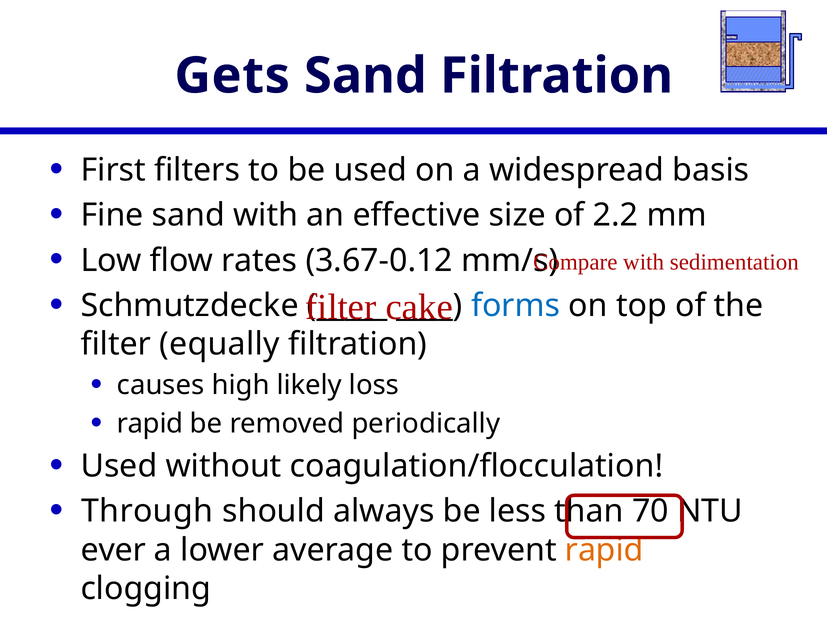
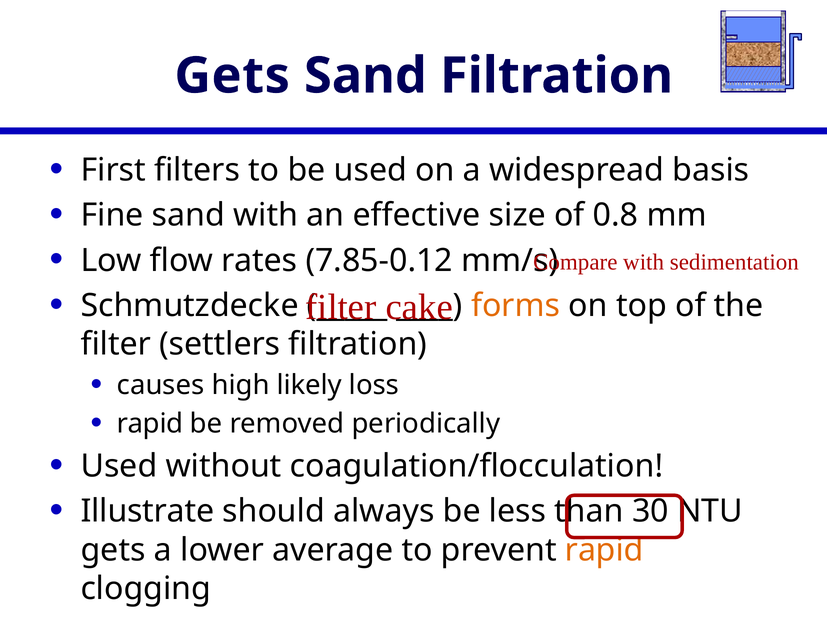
2.2: 2.2 -> 0.8
3.67-0.12: 3.67-0.12 -> 7.85-0.12
forms colour: blue -> orange
equally: equally -> settlers
Through: Through -> Illustrate
70: 70 -> 30
ever at (113, 550): ever -> gets
